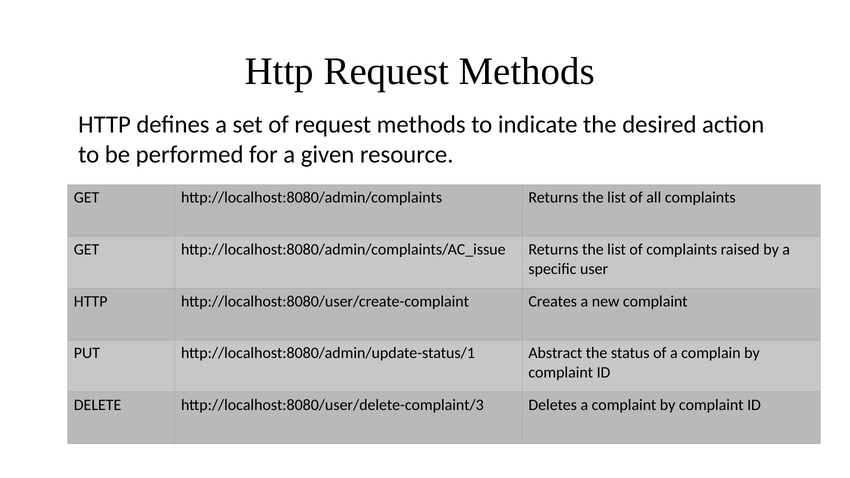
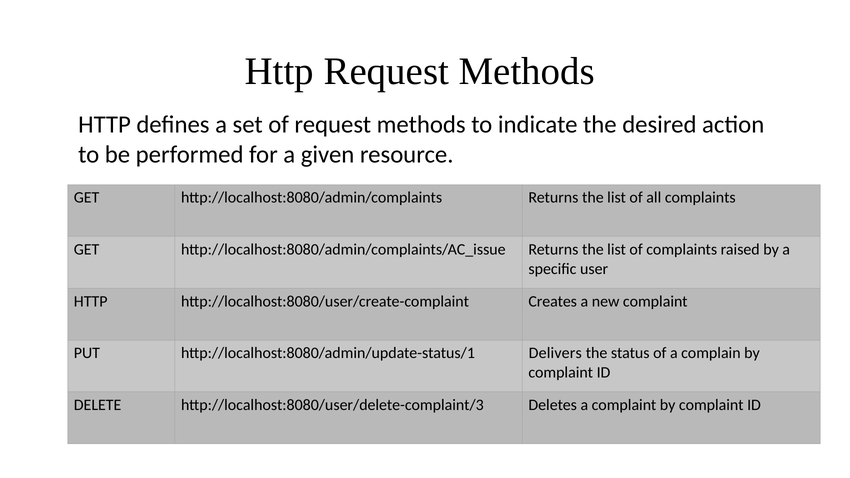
Abstract: Abstract -> Delivers
